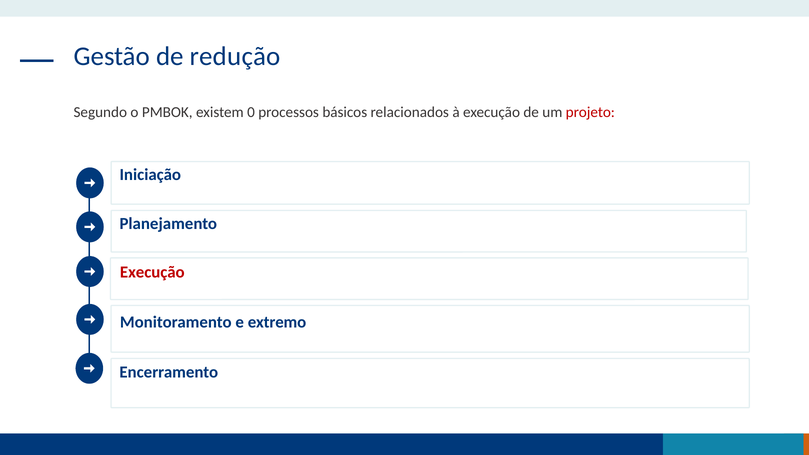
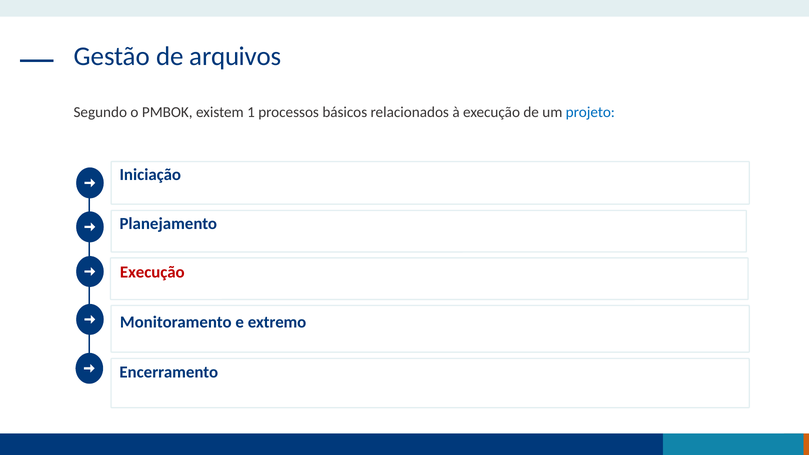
redução: redução -> arquivos
0: 0 -> 1
projeto colour: red -> blue
